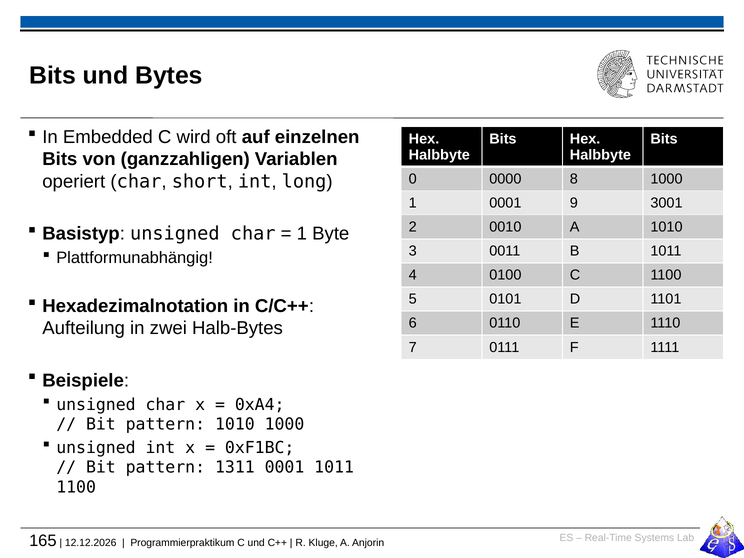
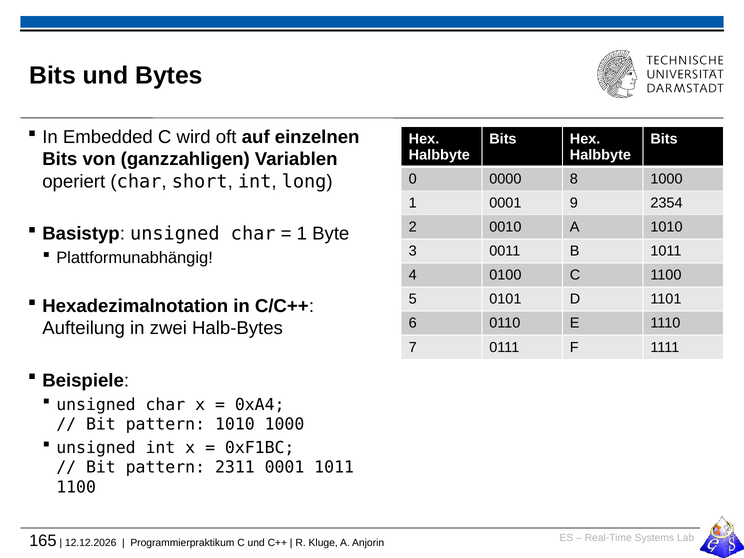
3001: 3001 -> 2354
1311: 1311 -> 2311
